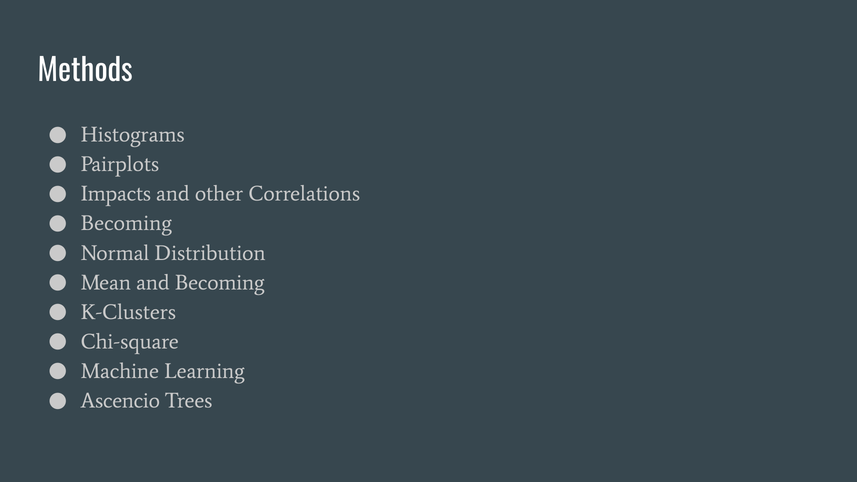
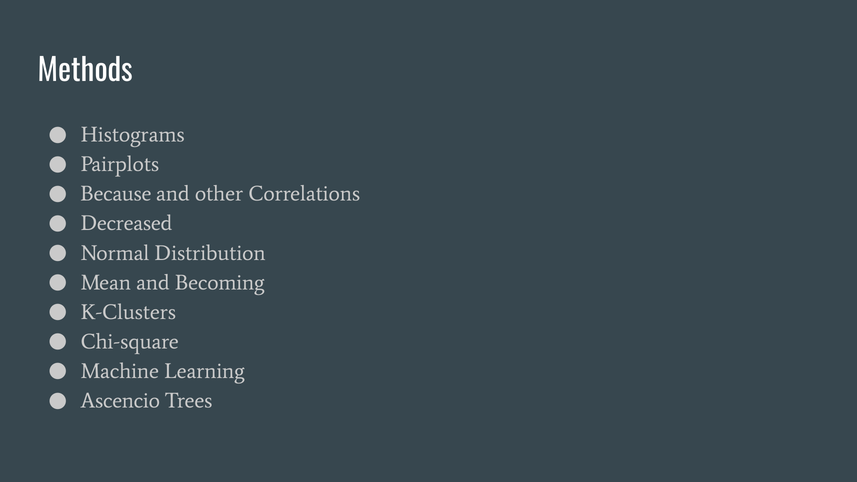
Impacts: Impacts -> Because
Becoming at (126, 223): Becoming -> Decreased
